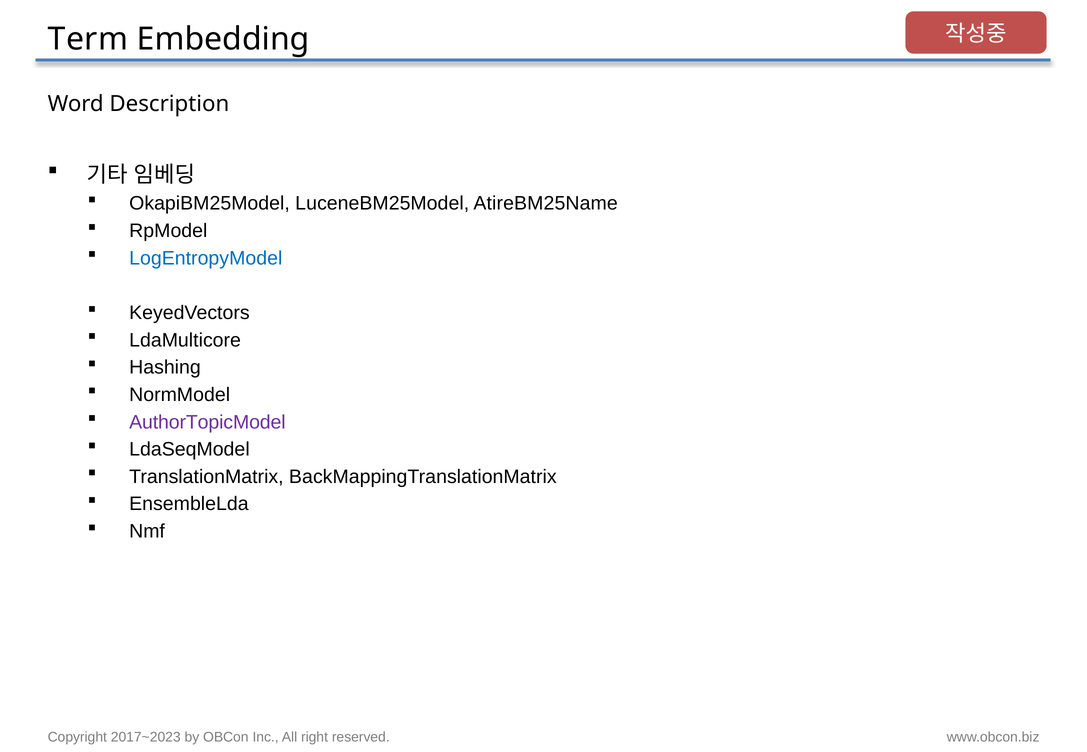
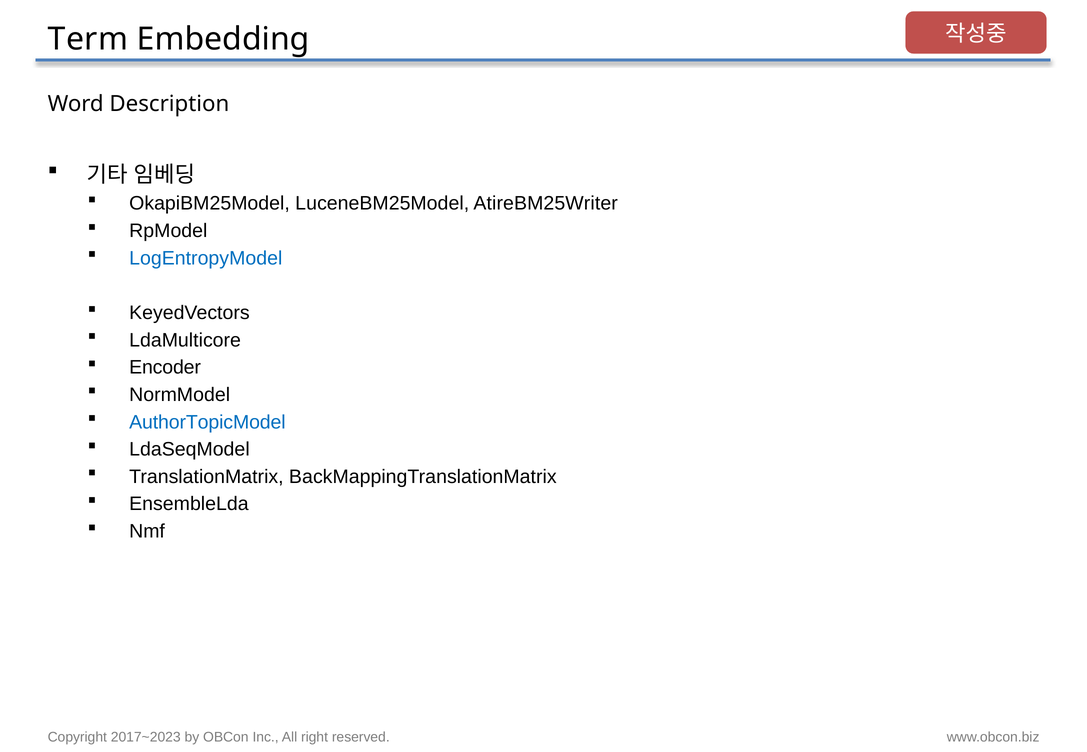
AtireBM25Name: AtireBM25Name -> AtireBM25Writer
Hashing: Hashing -> Encoder
AuthorTopicModel colour: purple -> blue
